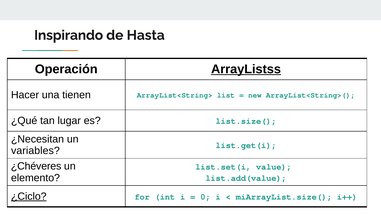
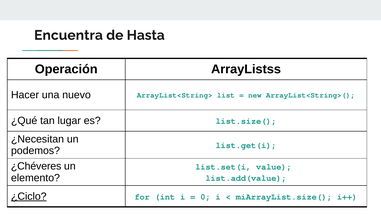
Inspirando: Inspirando -> Encuentra
ArrayListss underline: present -> none
tienen: tienen -> nuevo
variables: variables -> podemos
